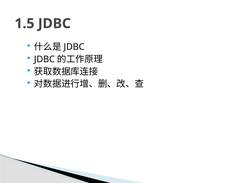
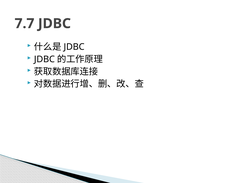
1.5: 1.5 -> 7.7
